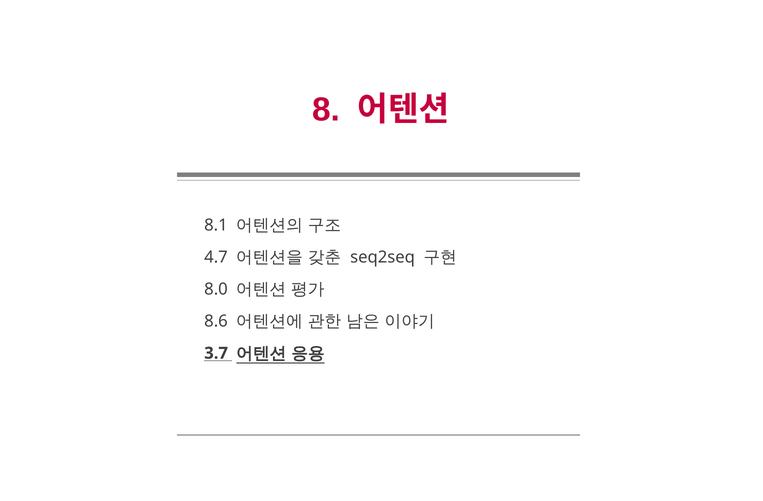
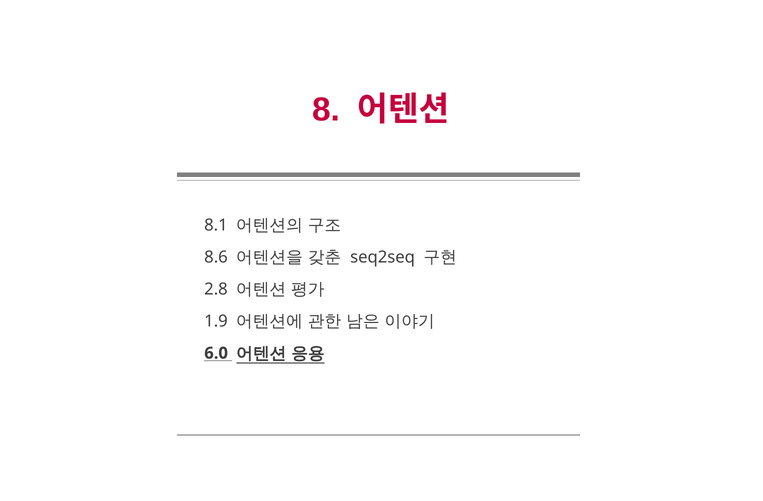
4.7: 4.7 -> 8.6
8.0: 8.0 -> 2.8
8.6: 8.6 -> 1.9
3.7: 3.7 -> 6.0
